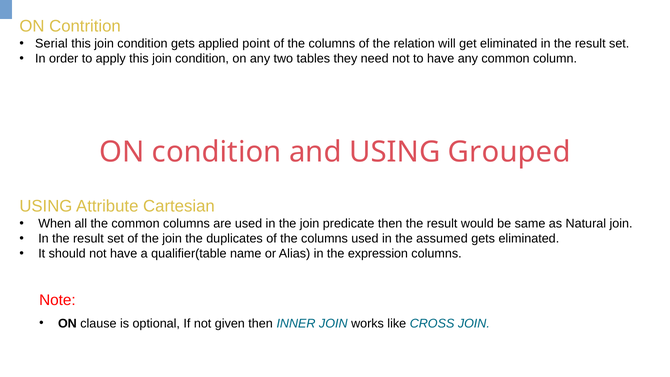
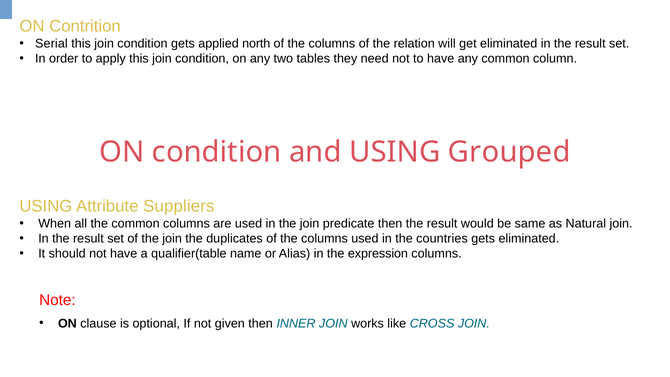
point: point -> north
Cartesian: Cartesian -> Suppliers
assumed: assumed -> countries
